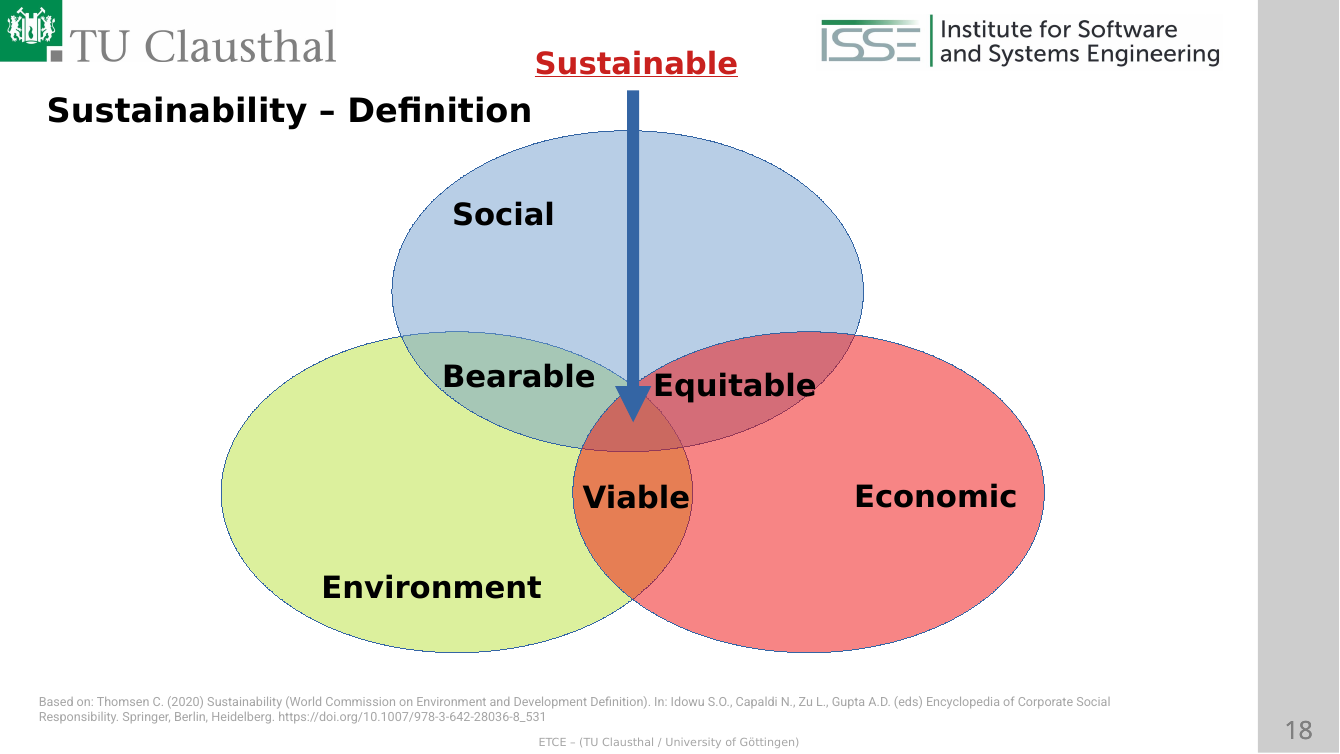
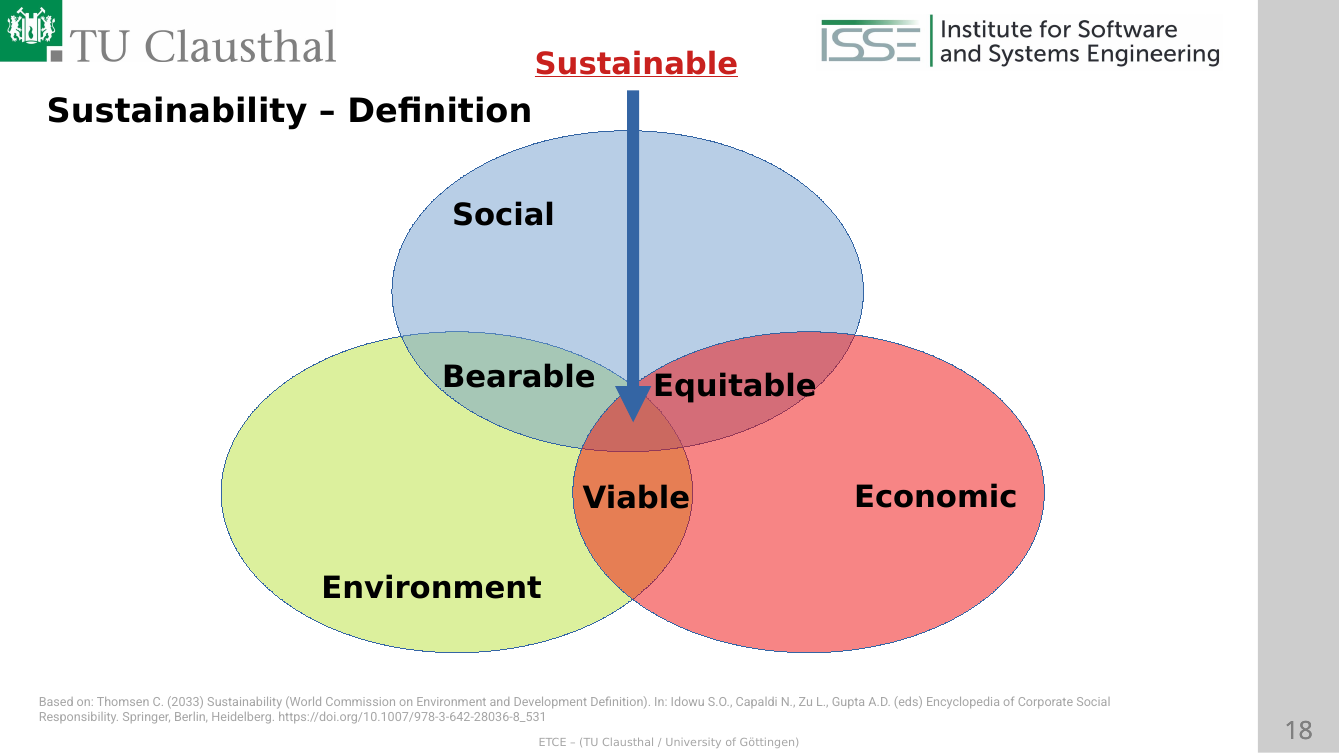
2020: 2020 -> 2033
